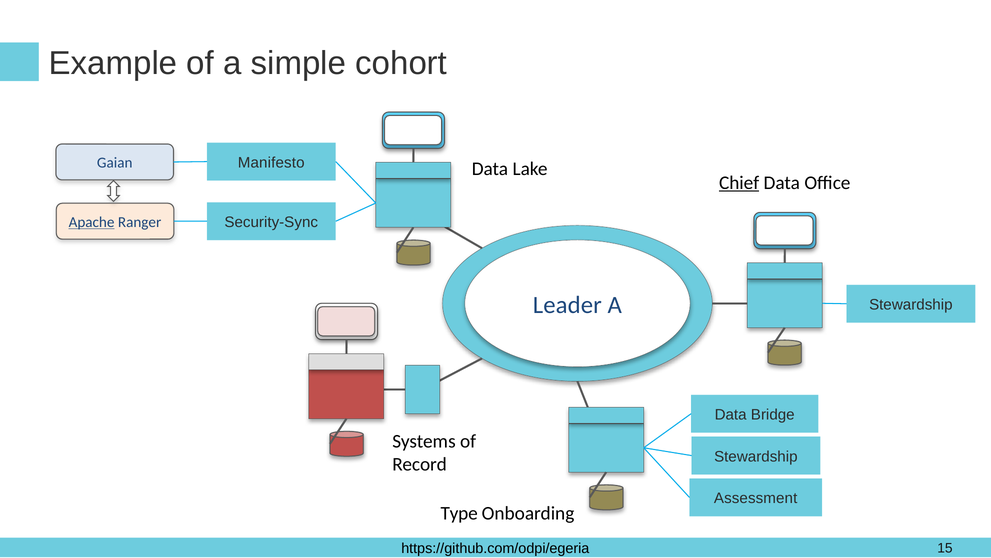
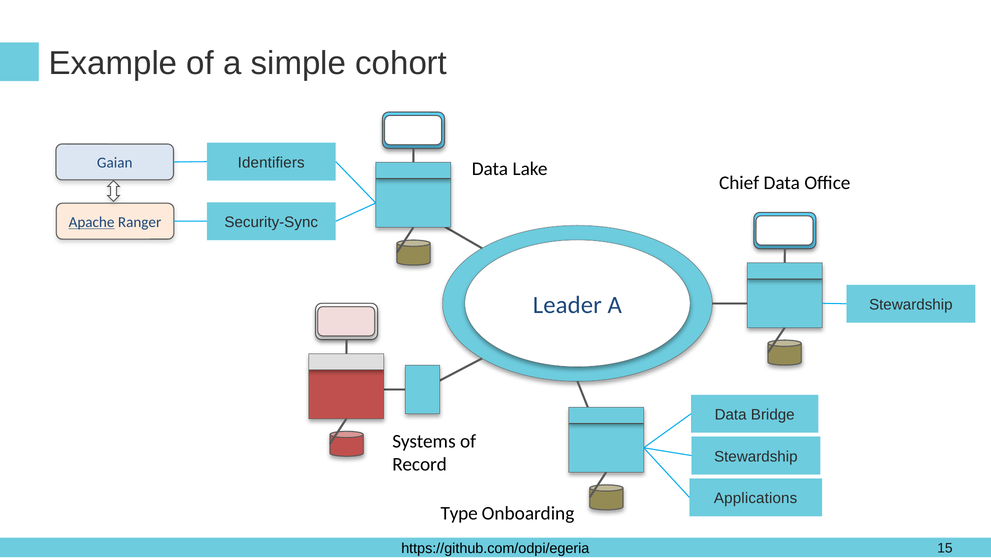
Manifesto: Manifesto -> Identifiers
Chief underline: present -> none
Assessment: Assessment -> Applications
